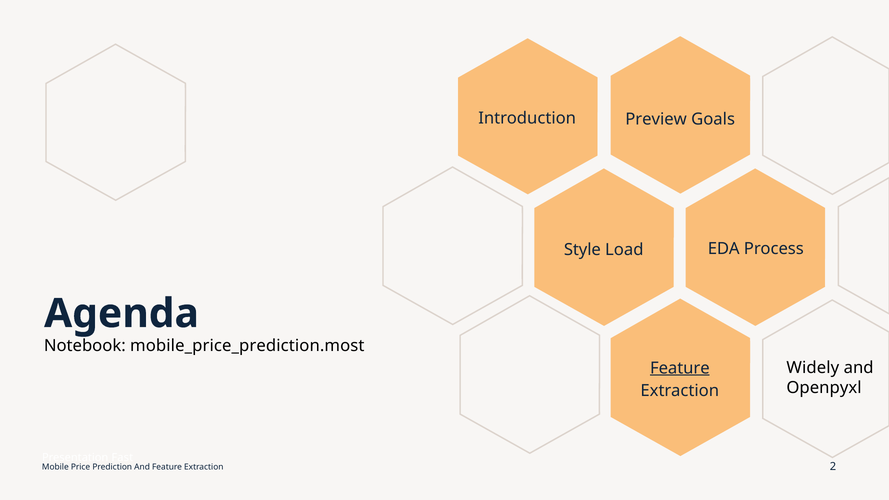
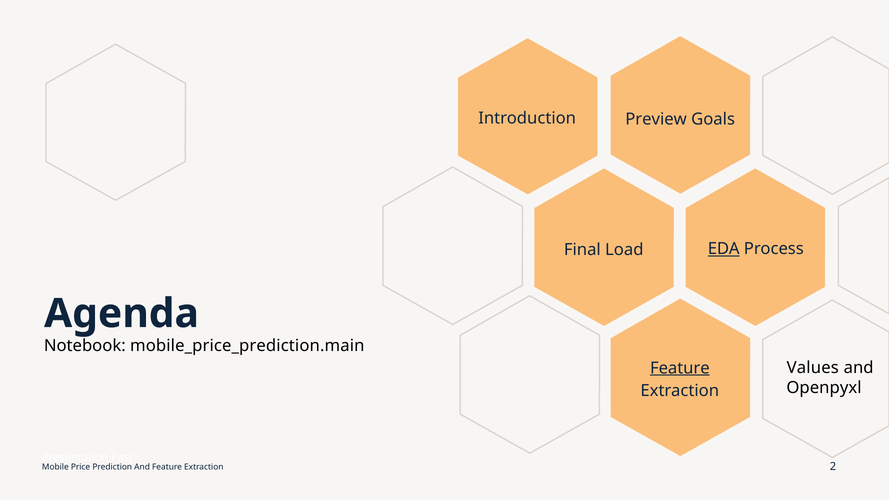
Style: Style -> Final
EDA underline: none -> present
mobile_price_prediction.most: mobile_price_prediction.most -> mobile_price_prediction.main
Widely: Widely -> Values
